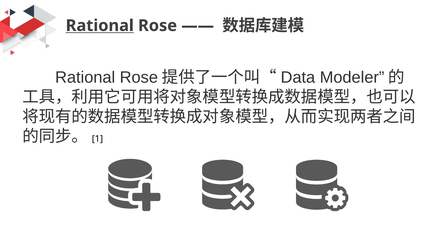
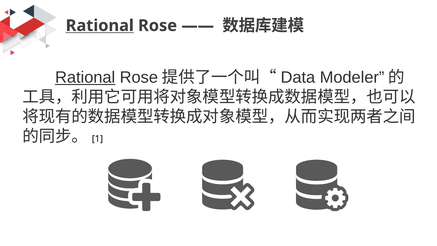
Rational at (85, 77) underline: none -> present
